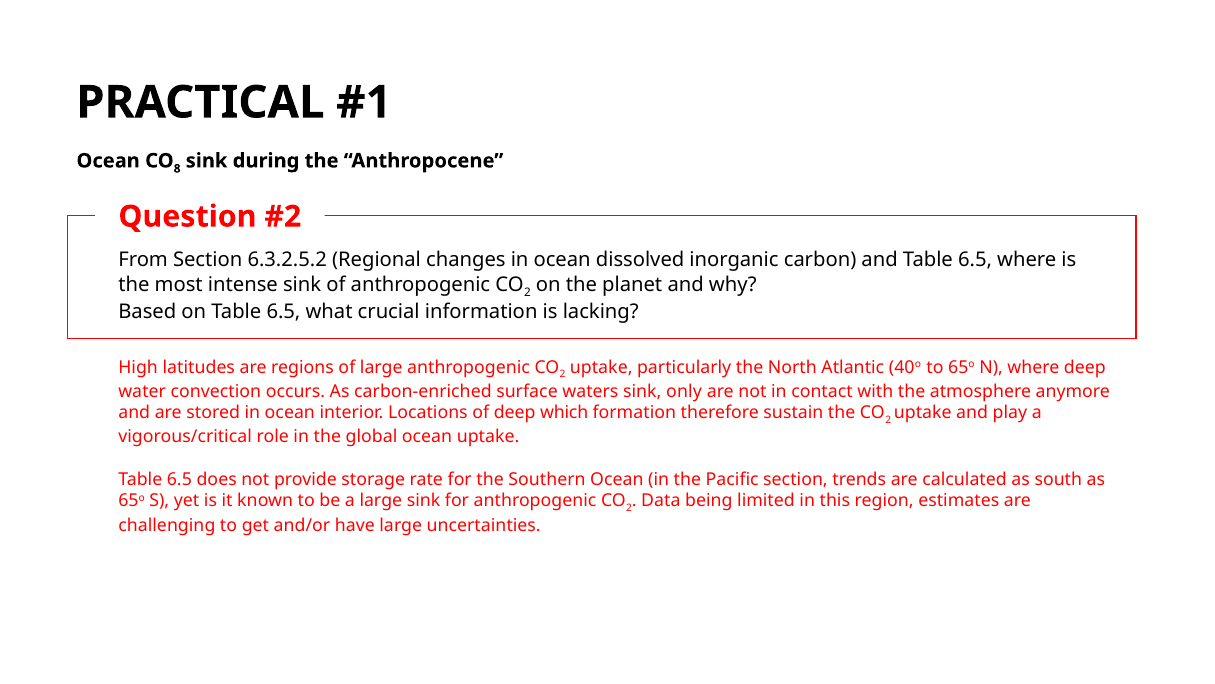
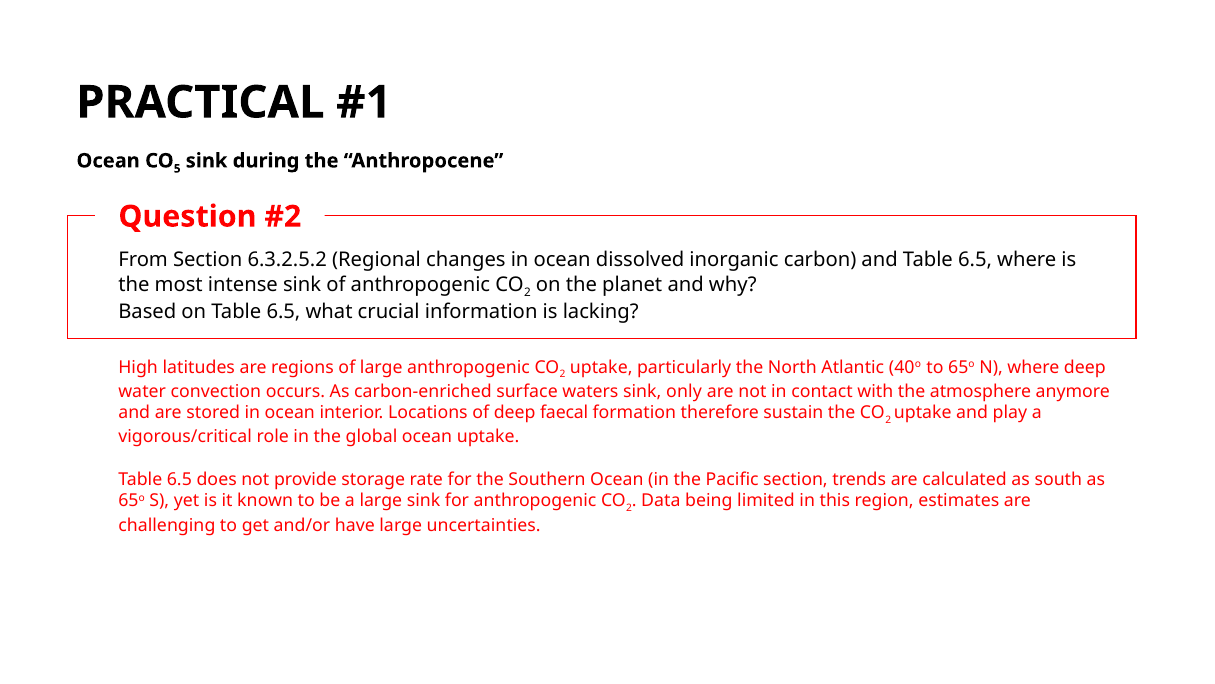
8: 8 -> 5
which: which -> faecal
